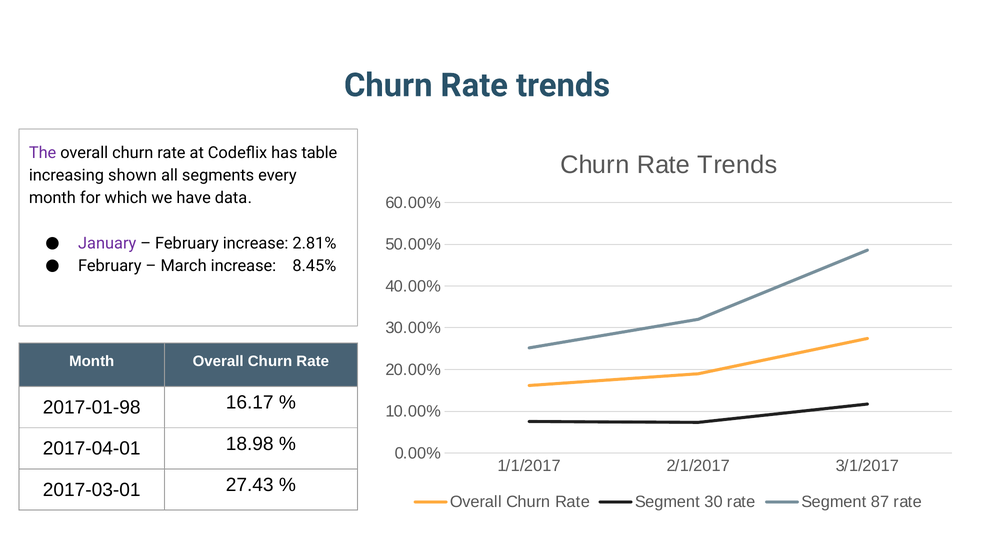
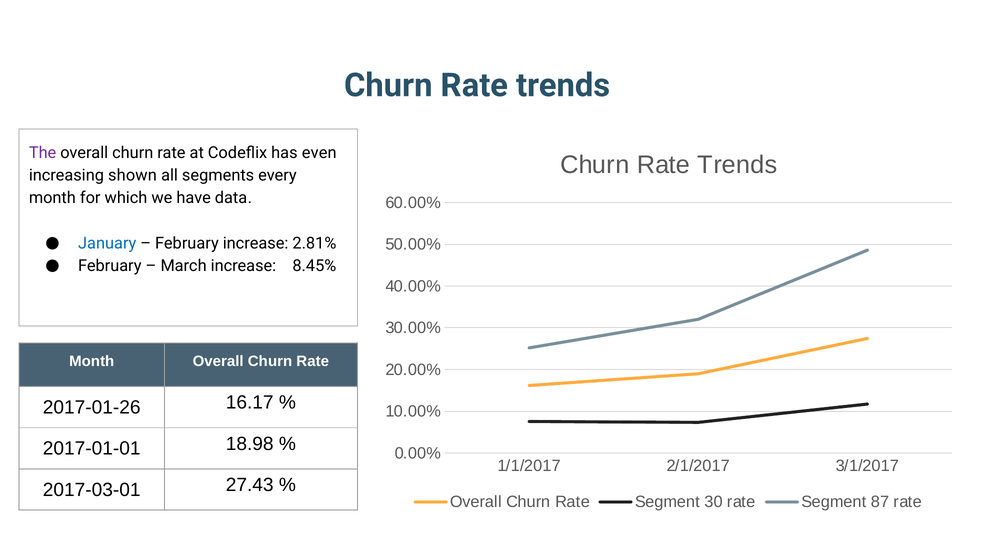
table: table -> even
January colour: purple -> blue
2017-01-98: 2017-01-98 -> 2017-01-26
2017-04-01: 2017-04-01 -> 2017-01-01
